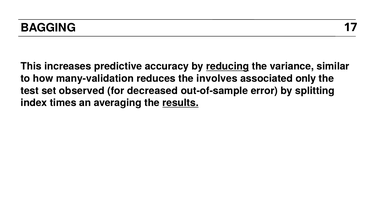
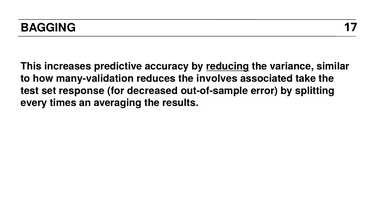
only: only -> take
observed: observed -> response
index: index -> every
results underline: present -> none
